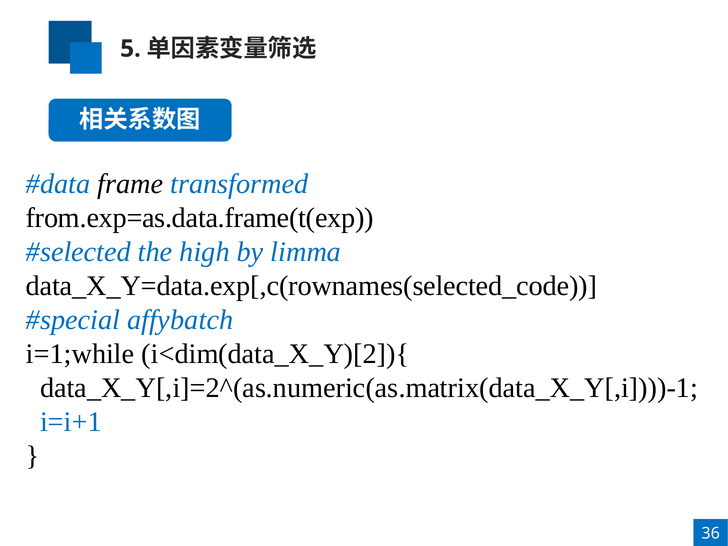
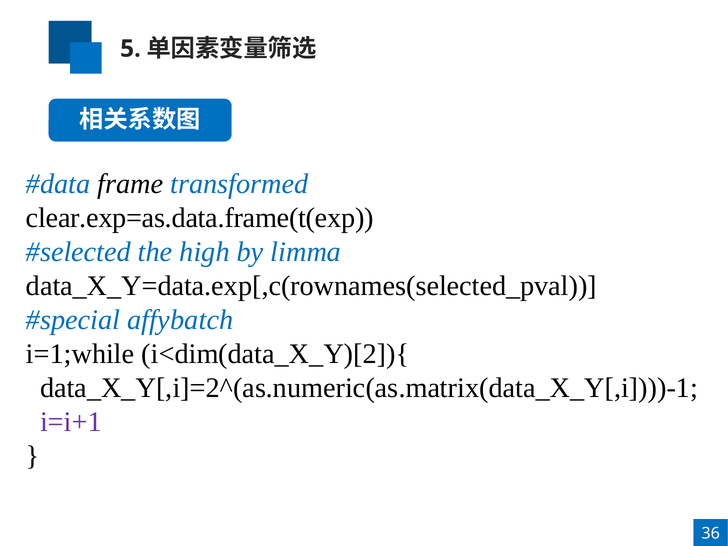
from.exp=as.data.frame(t(exp: from.exp=as.data.frame(t(exp -> clear.exp=as.data.frame(t(exp
data_X_Y=data.exp[,c(rownames(selected_code: data_X_Y=data.exp[,c(rownames(selected_code -> data_X_Y=data.exp[,c(rownames(selected_pval
i=i+1 colour: blue -> purple
